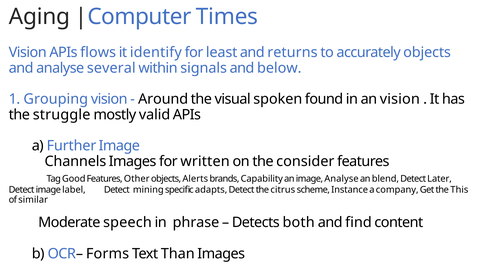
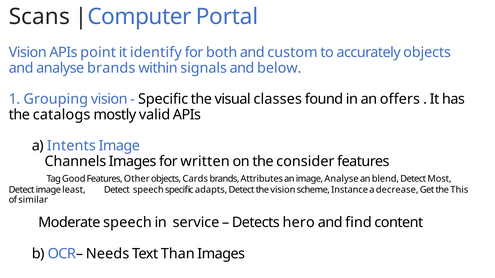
Aging: Aging -> Scans
Times: Times -> Portal
flows: flows -> point
least: least -> both
returns: returns -> custom
analyse several: several -> brands
Around at (163, 99): Around -> Specific
spoken: spoken -> classes
an vision: vision -> offers
struggle: struggle -> catalogs
Further: Further -> Intents
Alerts: Alerts -> Cards
Capability: Capability -> Attributes
Later: Later -> Most
label: label -> least
Detect mining: mining -> speech
the citrus: citrus -> vision
company: company -> decrease
phrase: phrase -> service
both: both -> hero
Forms: Forms -> Needs
